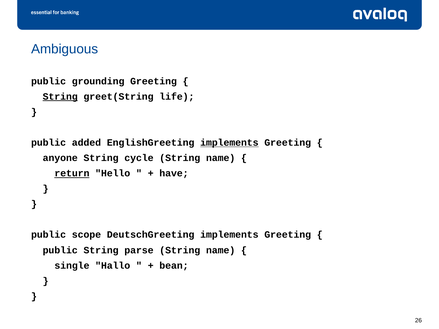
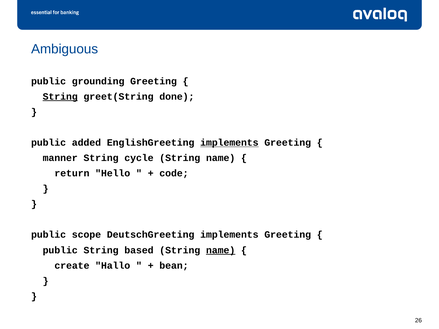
life: life -> done
anyone: anyone -> manner
return underline: present -> none
have: have -> code
parse: parse -> based
name at (221, 250) underline: none -> present
single: single -> create
